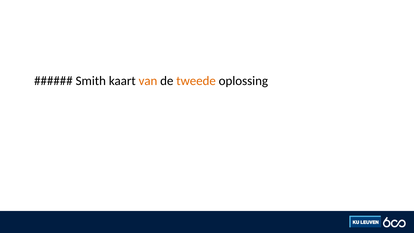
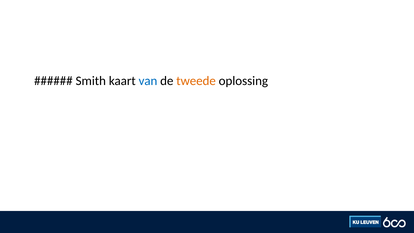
van colour: orange -> blue
